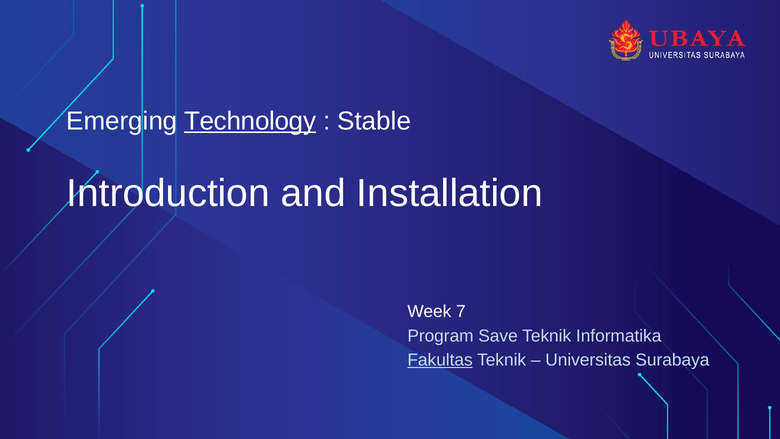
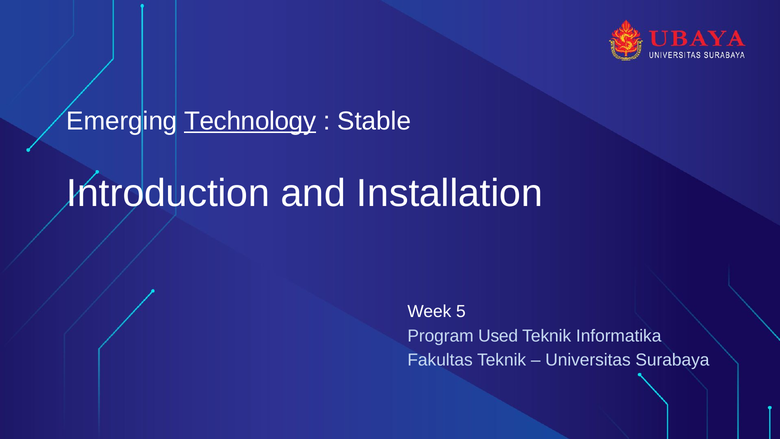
7: 7 -> 5
Save: Save -> Used
Fakultas underline: present -> none
